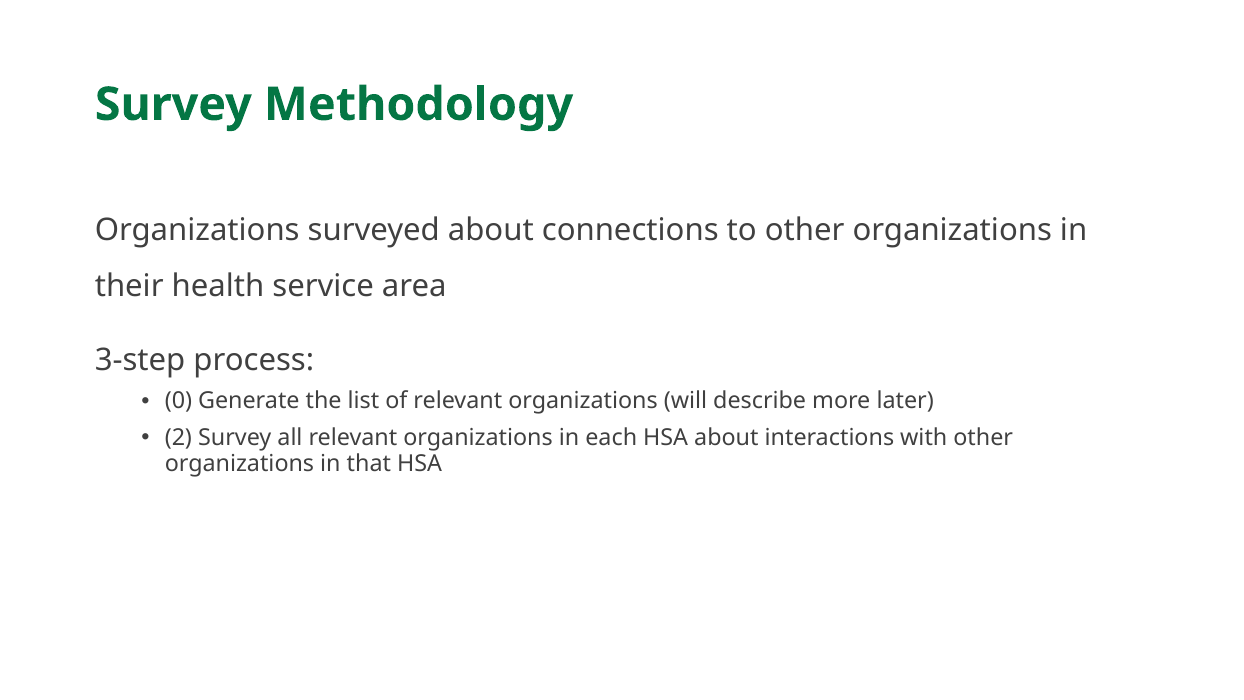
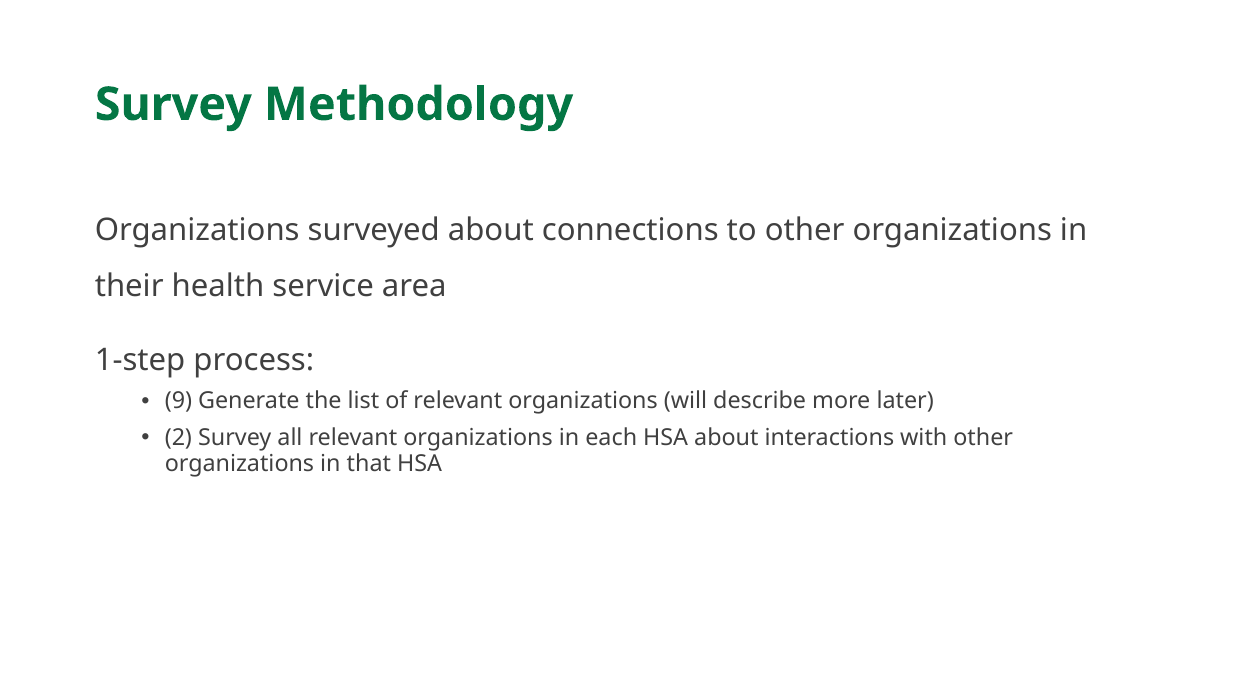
3-step: 3-step -> 1-step
0: 0 -> 9
